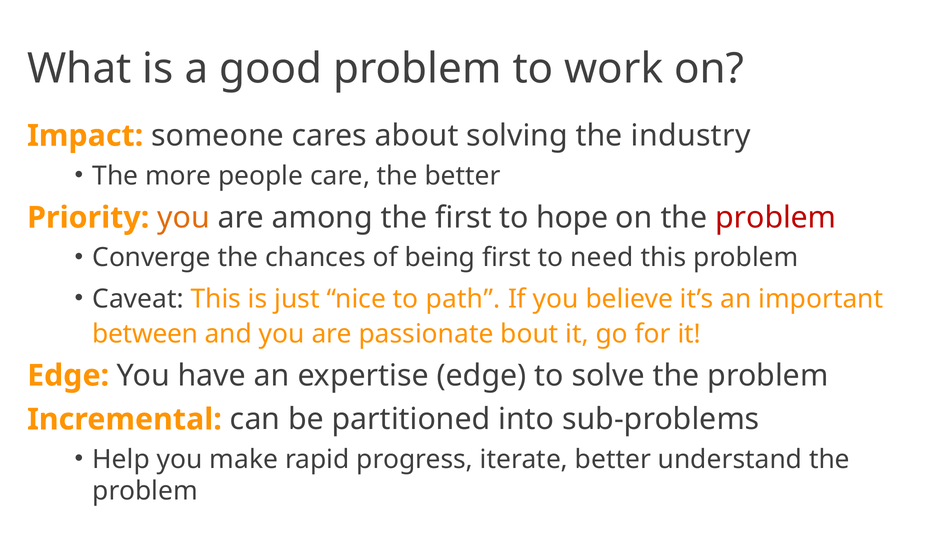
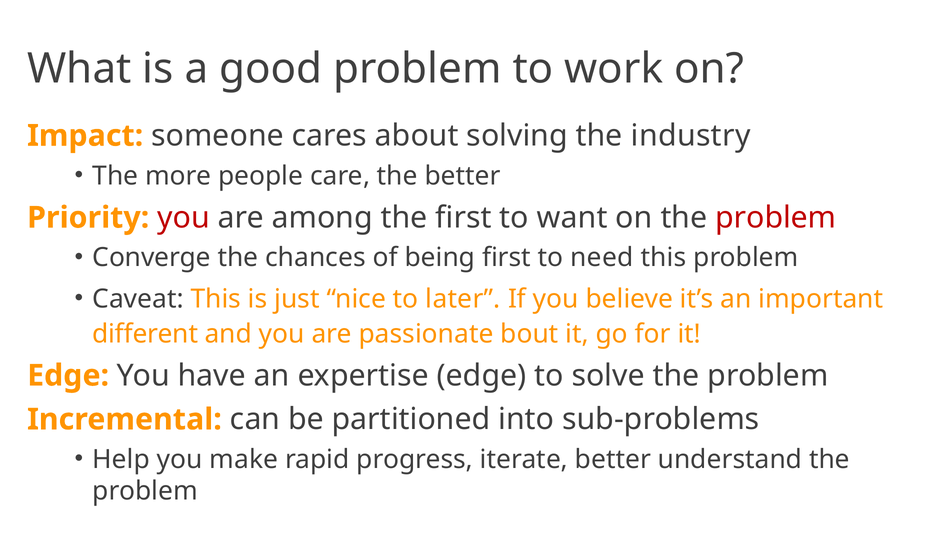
you at (183, 217) colour: orange -> red
hope: hope -> want
path: path -> later
between: between -> different
